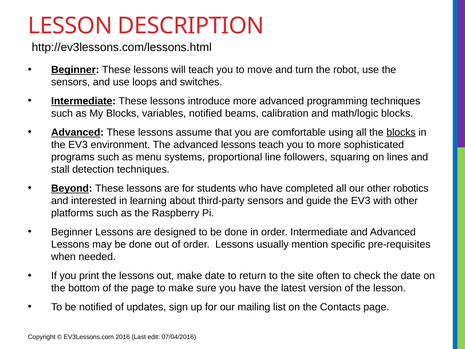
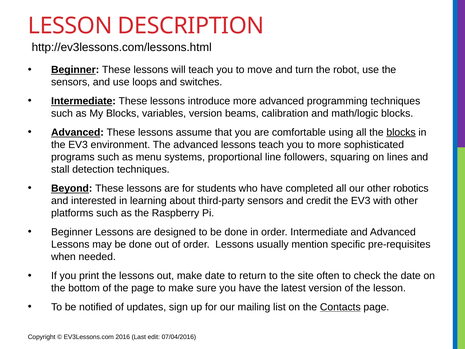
variables notified: notified -> version
guide: guide -> credit
Contacts underline: none -> present
